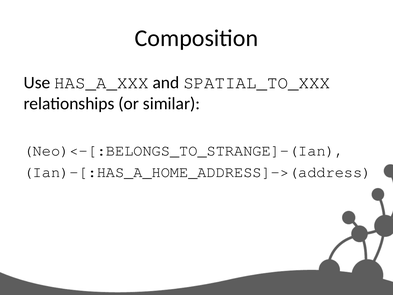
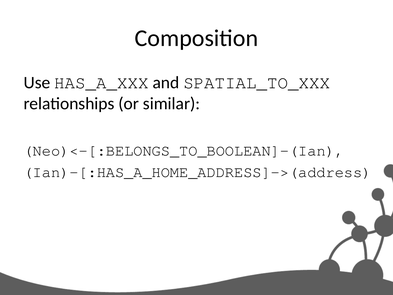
Neo)<-[:BELONGS_TO_STRANGE]-(Ian: Neo)<-[:BELONGS_TO_STRANGE]-(Ian -> Neo)<-[:BELONGS_TO_BOOLEAN]-(Ian
